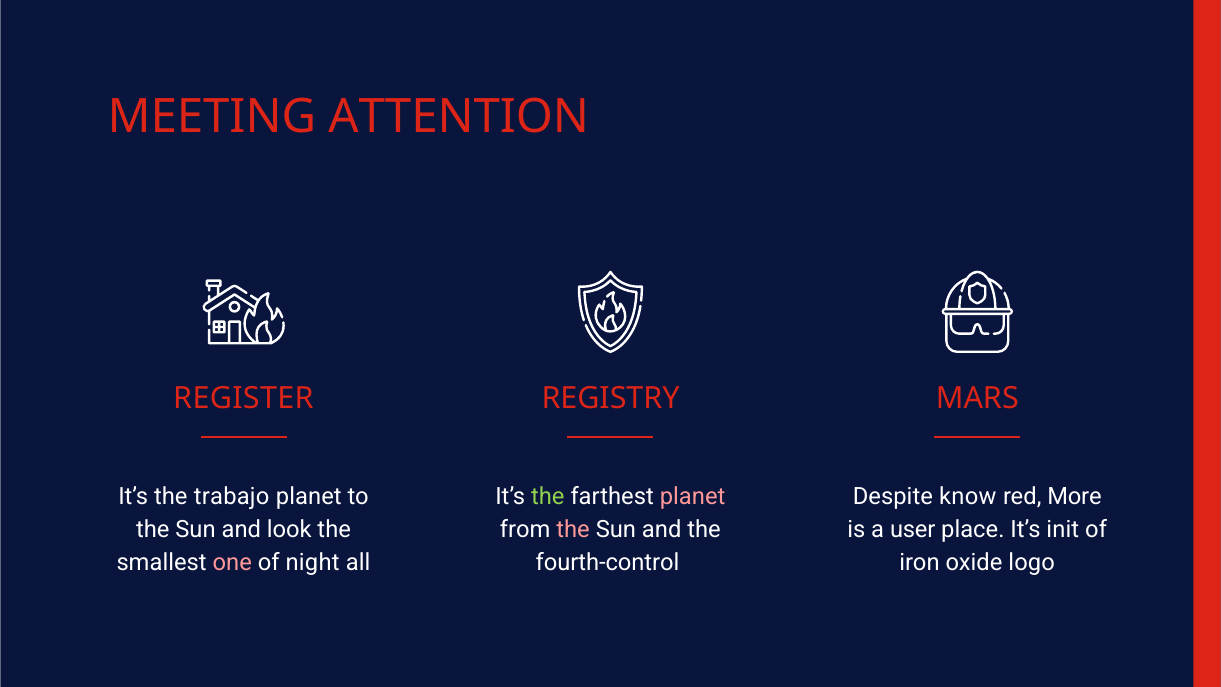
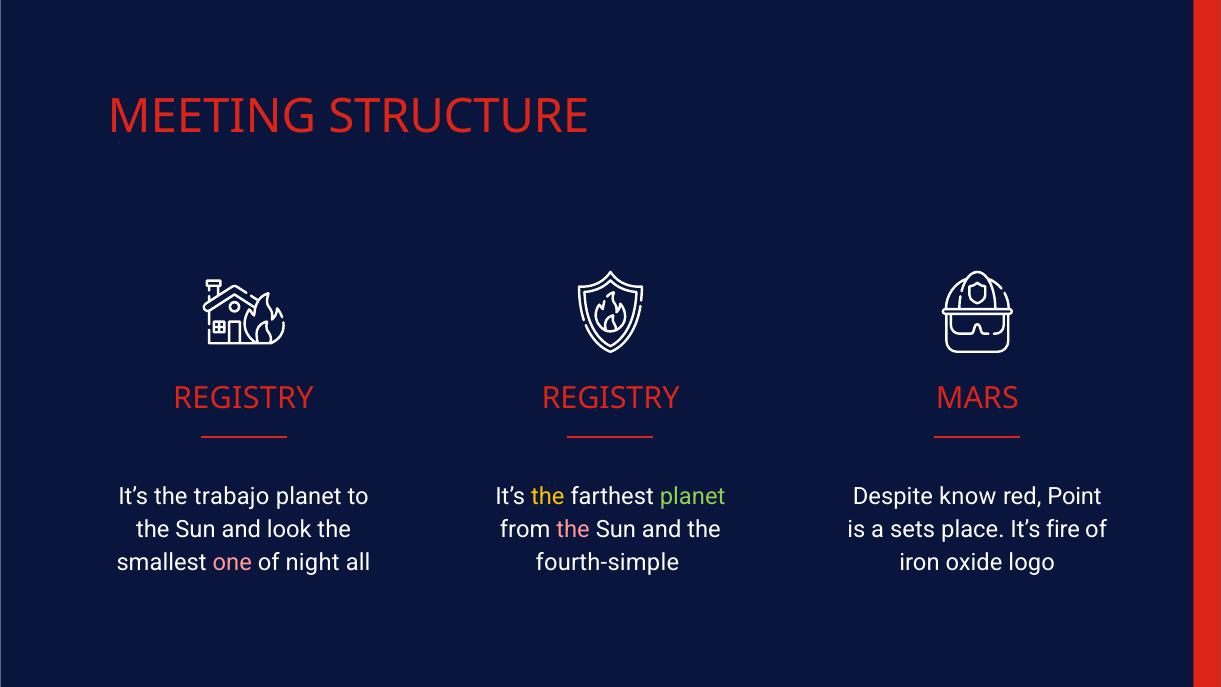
ATTENTION: ATTENTION -> STRUCTURE
REGISTER at (243, 399): REGISTER -> REGISTRY
the at (548, 497) colour: light green -> yellow
planet at (693, 497) colour: pink -> light green
More: More -> Point
user: user -> sets
init: init -> fire
fourth-control: fourth-control -> fourth-simple
